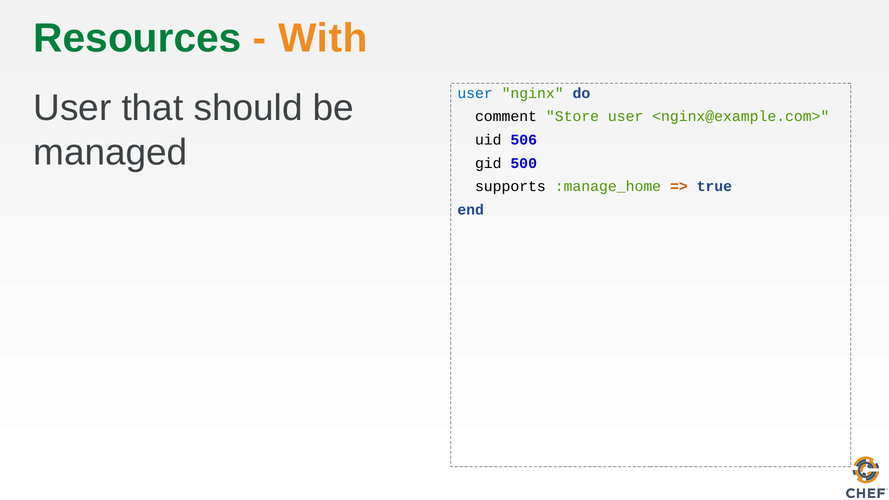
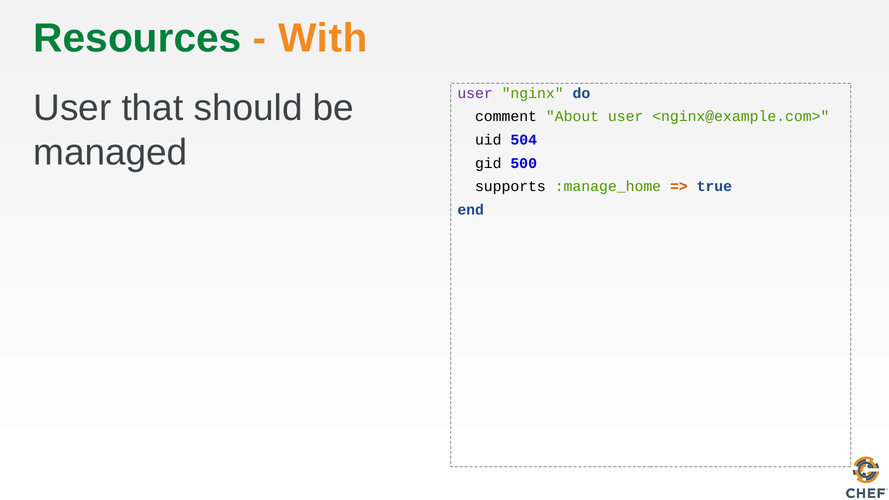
user at (475, 93) colour: blue -> purple
Store: Store -> About
506: 506 -> 504
